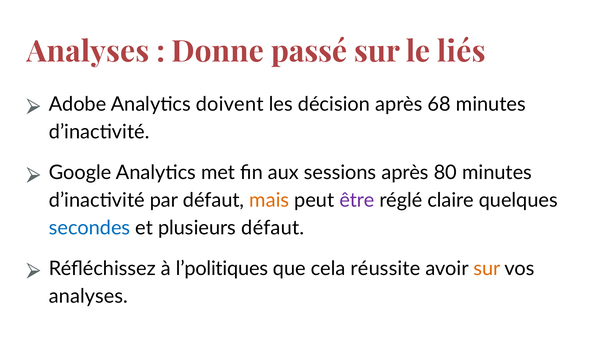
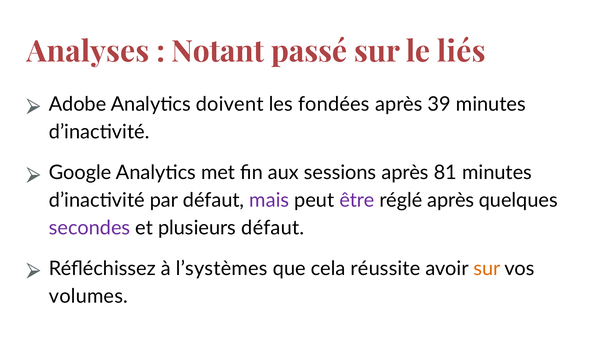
Donne: Donne -> Notant
décision: décision -> fondées
68: 68 -> 39
80: 80 -> 81
mais colour: orange -> purple
réglé claire: claire -> après
secondes colour: blue -> purple
l’politiques: l’politiques -> l’systèmes
analyses at (88, 296): analyses -> volumes
